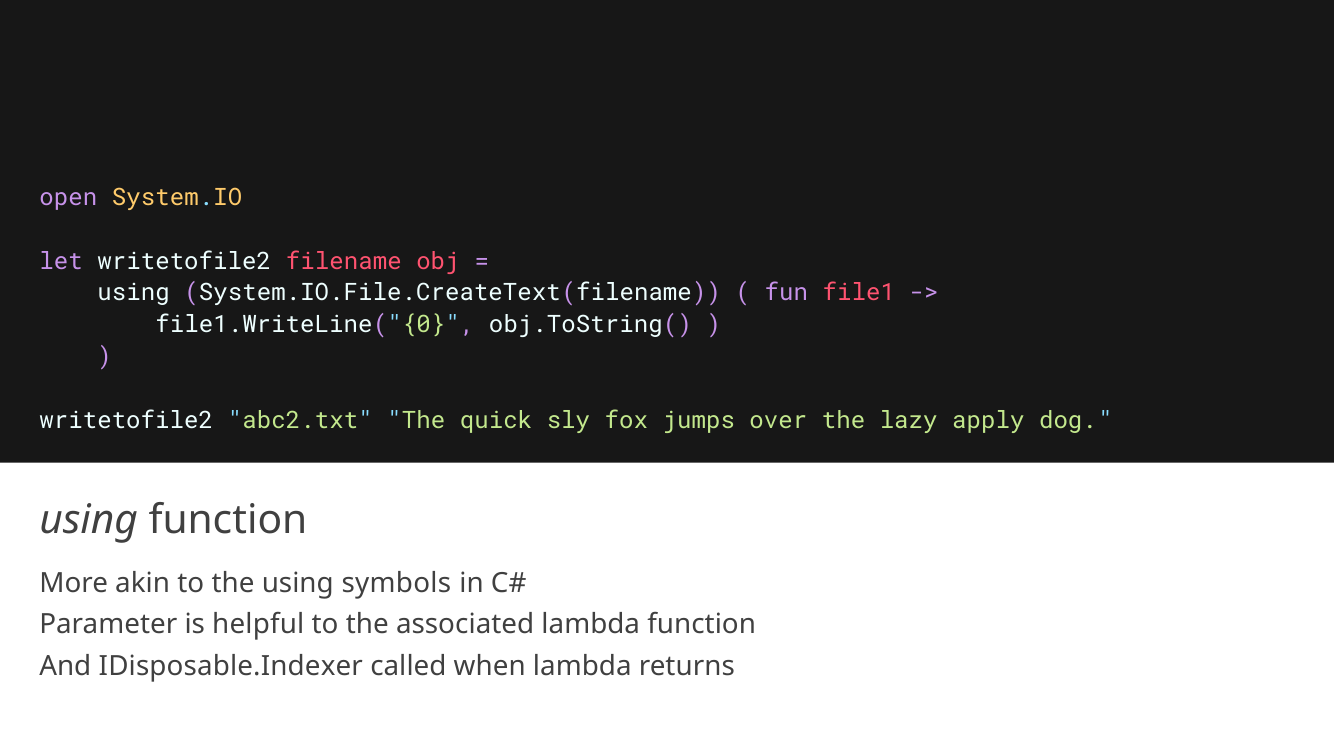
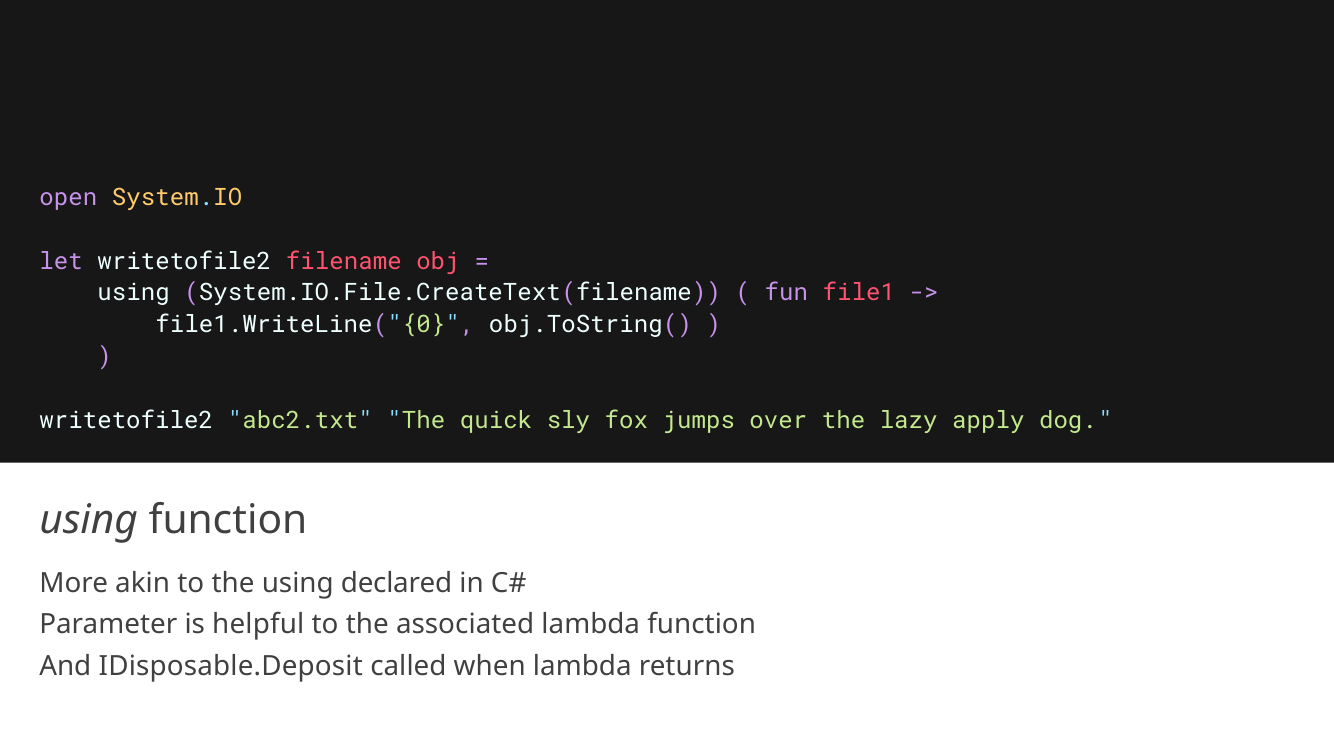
symbols: symbols -> declared
IDisposable.Indexer: IDisposable.Indexer -> IDisposable.Deposit
